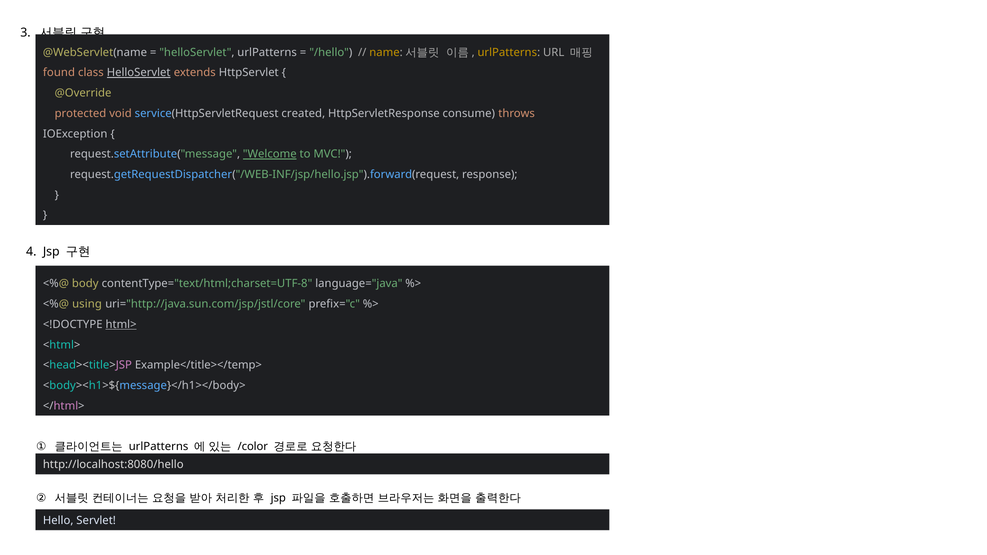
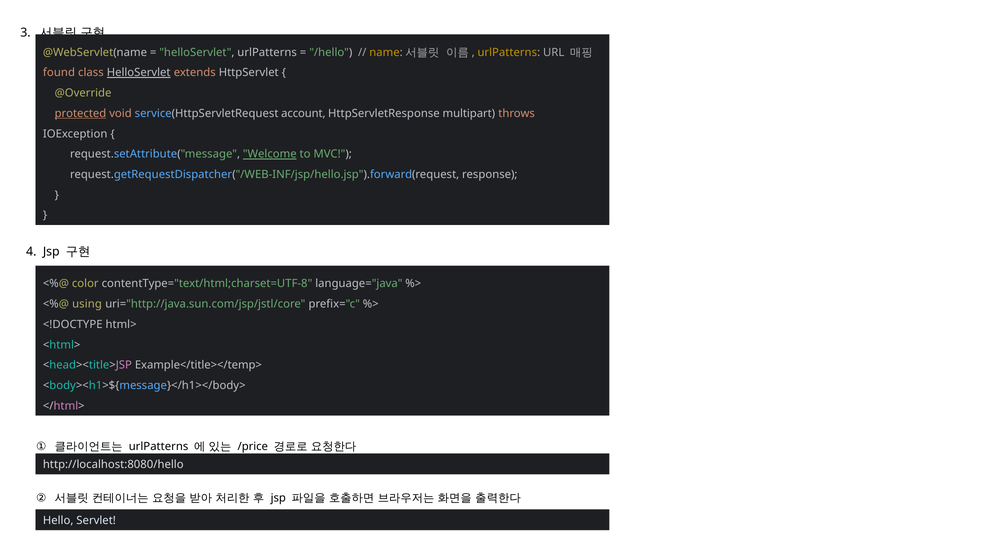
protected underline: none -> present
created: created -> account
consume: consume -> multipart
body: body -> color
html> underline: present -> none
/color: /color -> /price
